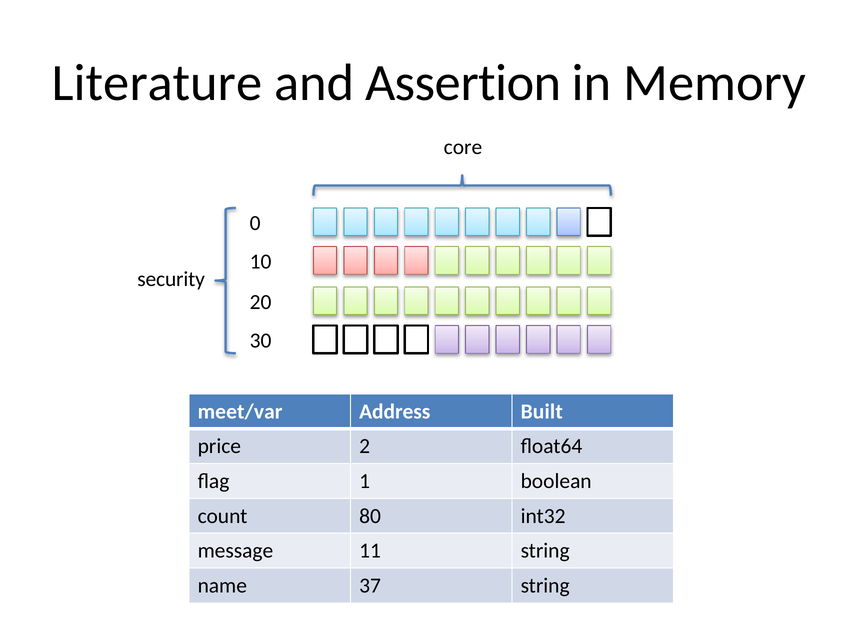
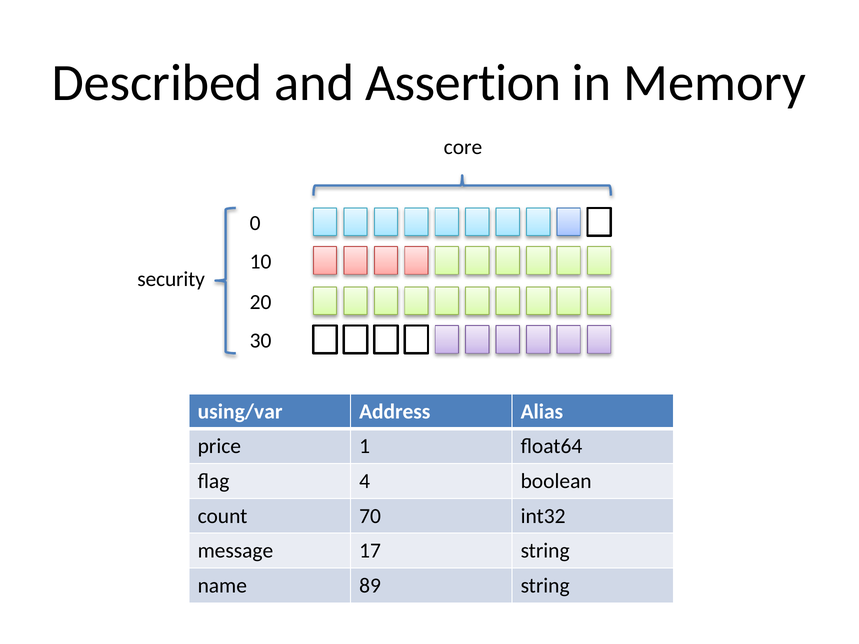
Literature: Literature -> Described
meet/var: meet/var -> using/var
Built: Built -> Alias
2: 2 -> 1
1: 1 -> 4
80: 80 -> 70
11: 11 -> 17
37: 37 -> 89
